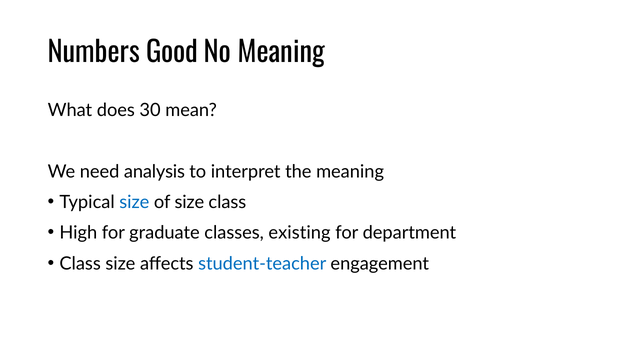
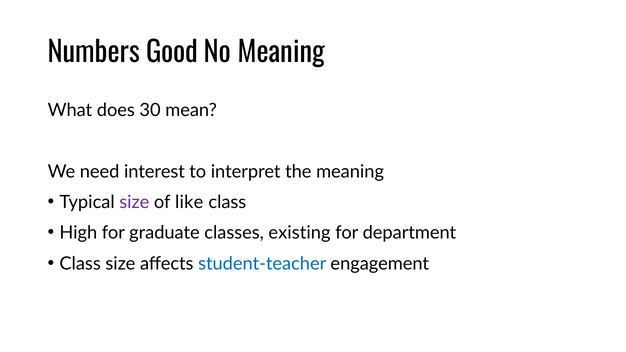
analysis: analysis -> interest
size at (134, 202) colour: blue -> purple
of size: size -> like
